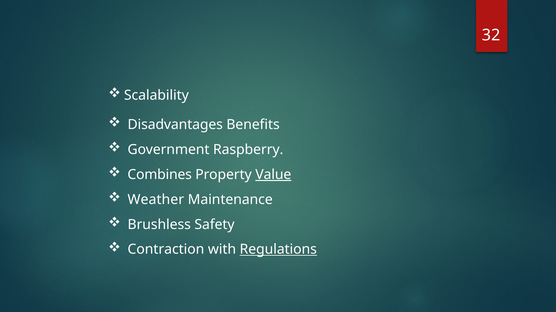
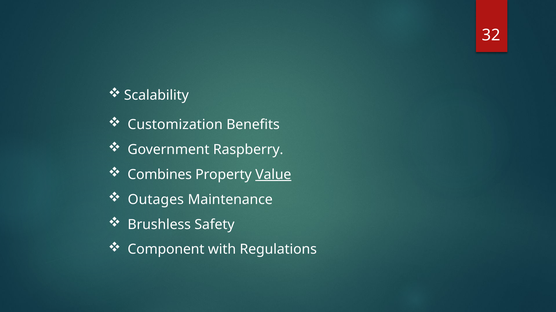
Disadvantages: Disadvantages -> Customization
Weather: Weather -> Outages
Contraction: Contraction -> Component
Regulations underline: present -> none
